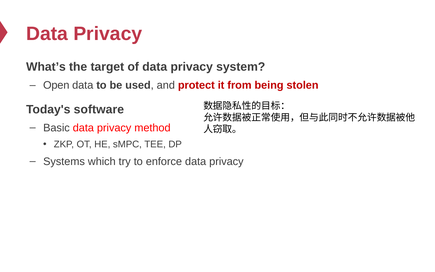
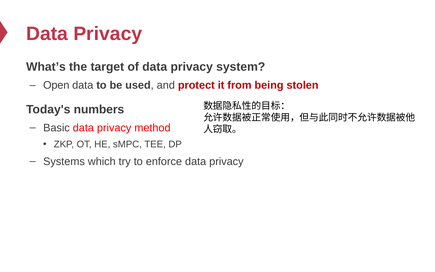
software: software -> numbers
